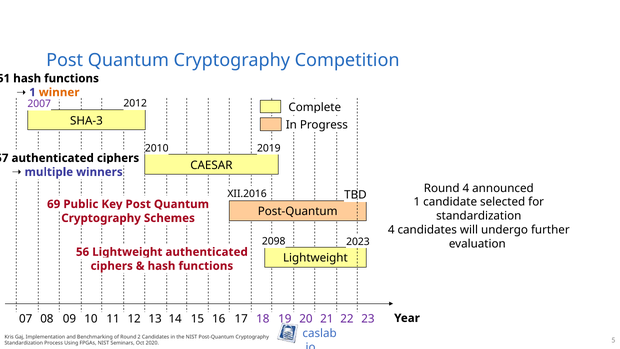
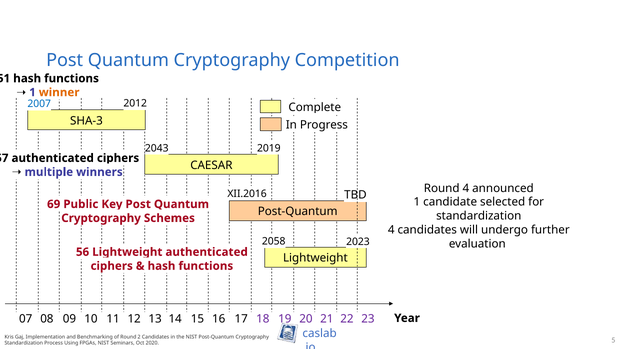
2007 colour: purple -> blue
2010: 2010 -> 2043
2098: 2098 -> 2058
